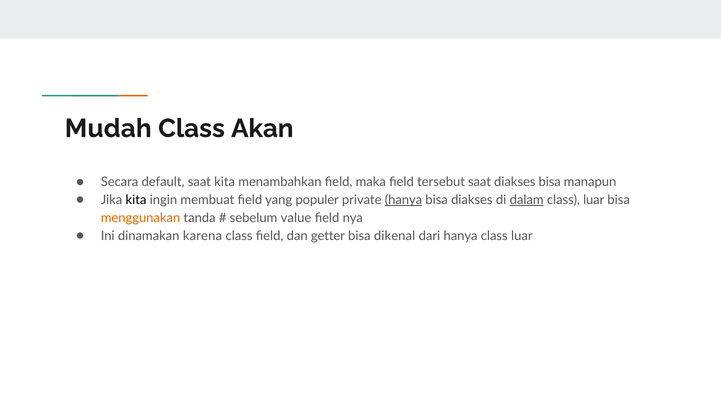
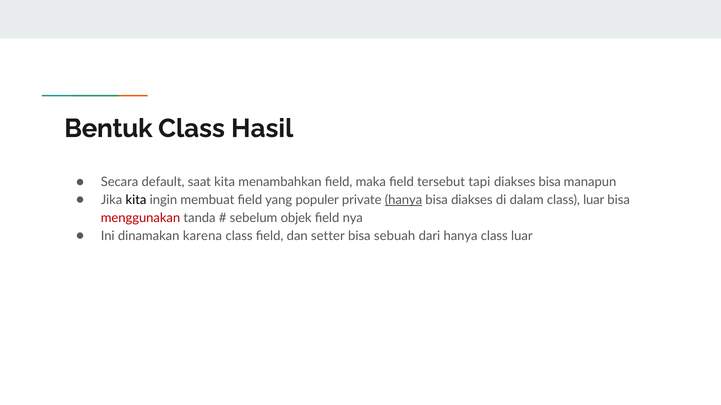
Mudah: Mudah -> Bentuk
Akan: Akan -> Hasil
tersebut saat: saat -> tapi
dalam underline: present -> none
menggunakan colour: orange -> red
value: value -> objek
getter: getter -> setter
dikenal: dikenal -> sebuah
